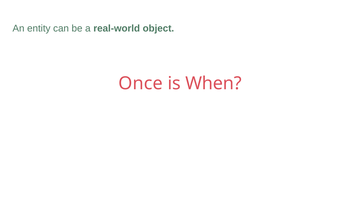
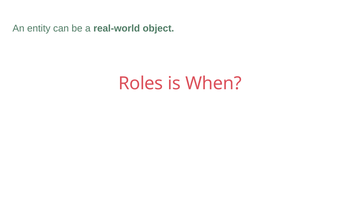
Once: Once -> Roles
